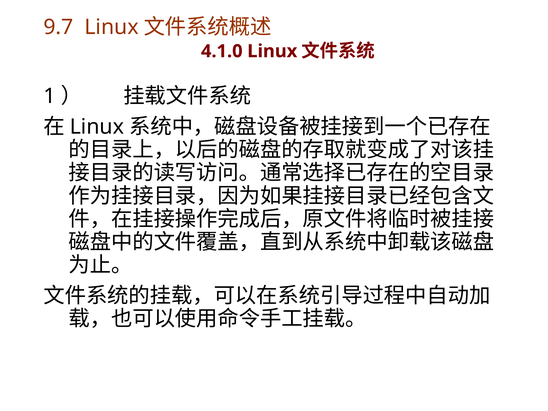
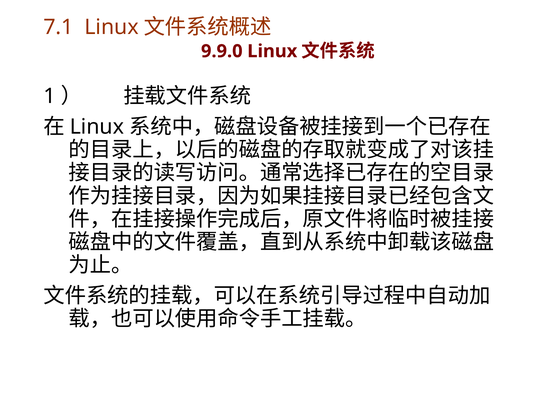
9.7: 9.7 -> 7.1
4.1.0: 4.1.0 -> 9.9.0
